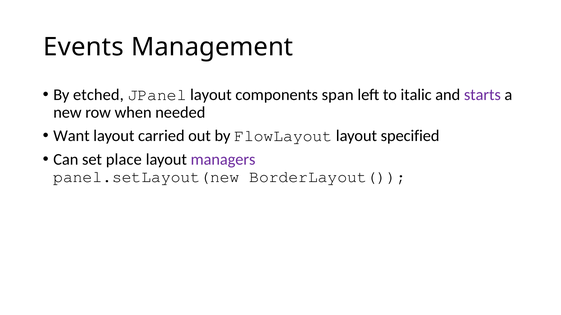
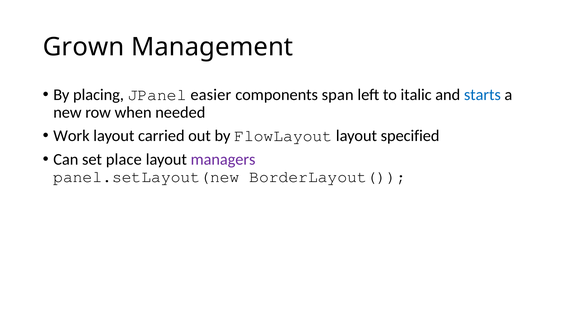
Events: Events -> Grown
etched: etched -> placing
JPanel layout: layout -> easier
starts colour: purple -> blue
Want: Want -> Work
